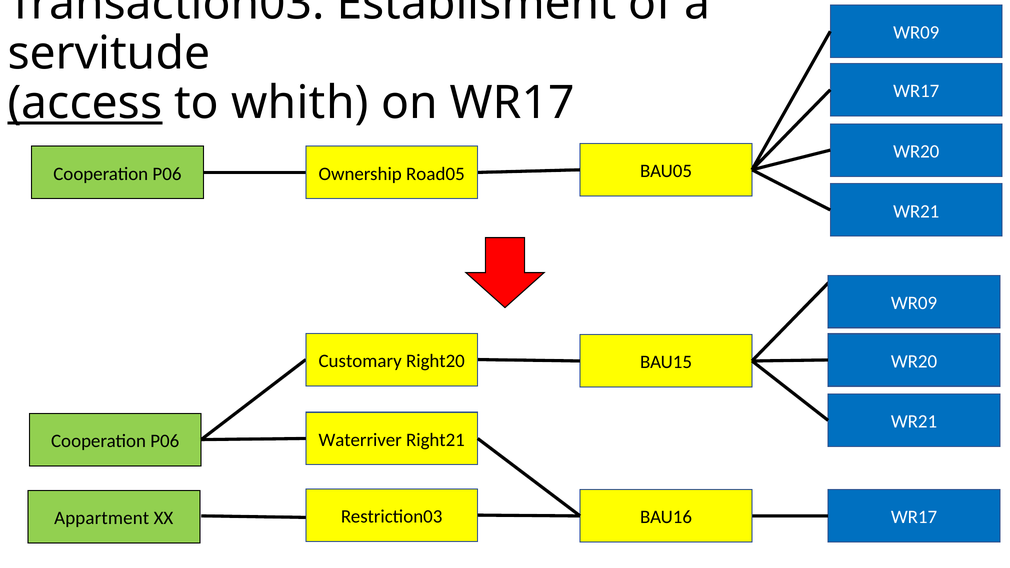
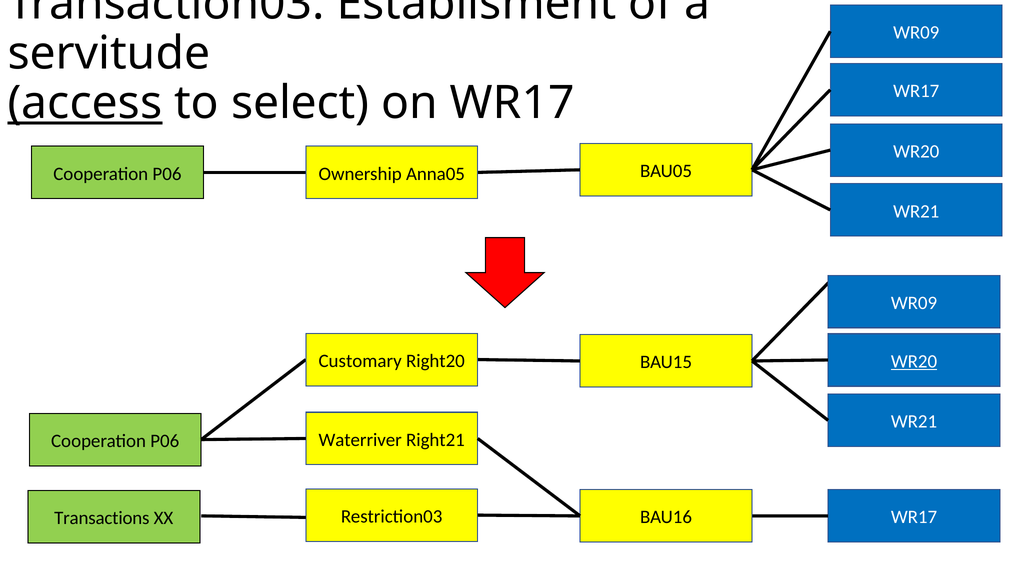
whith: whith -> select
Road05: Road05 -> Anna05
WR20 at (914, 361) underline: none -> present
Appartment: Appartment -> Transactions
